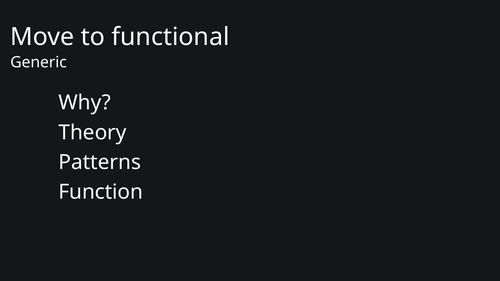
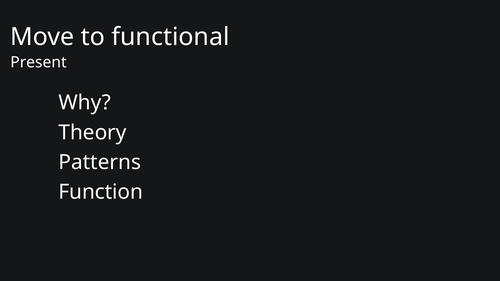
Generic: Generic -> Present
